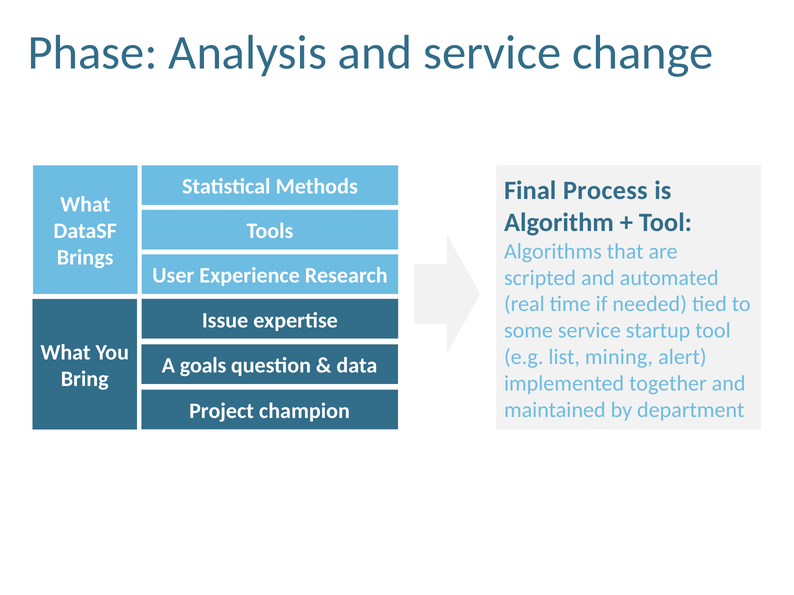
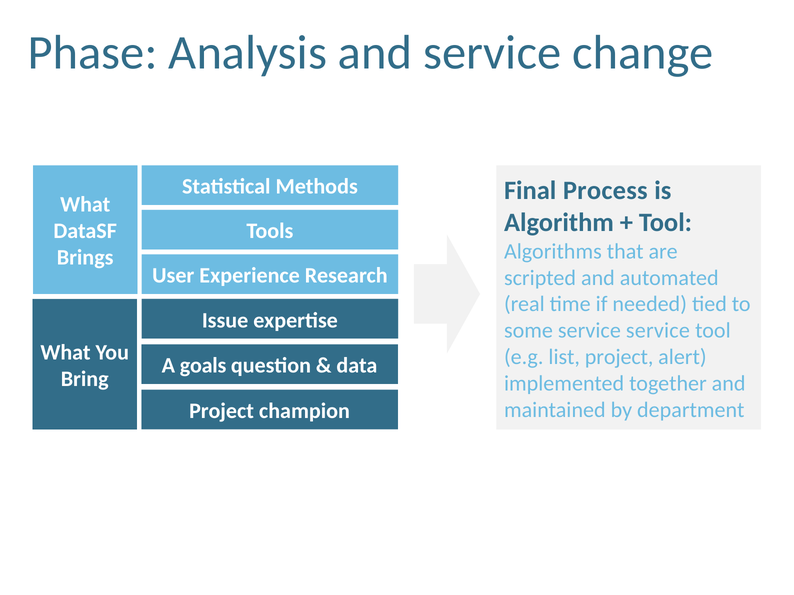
service startup: startup -> service
list mining: mining -> project
